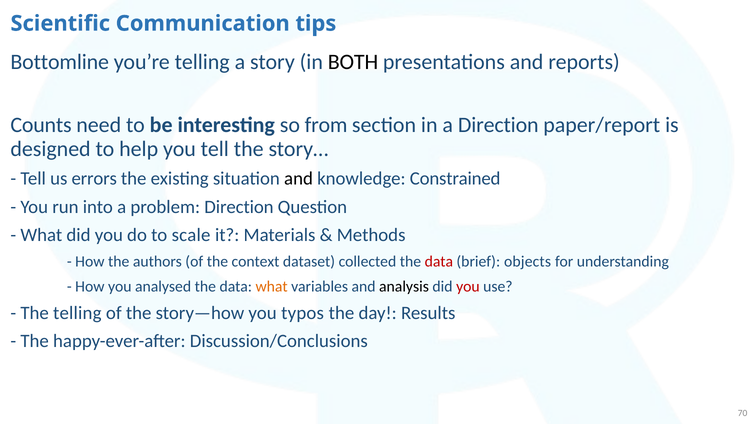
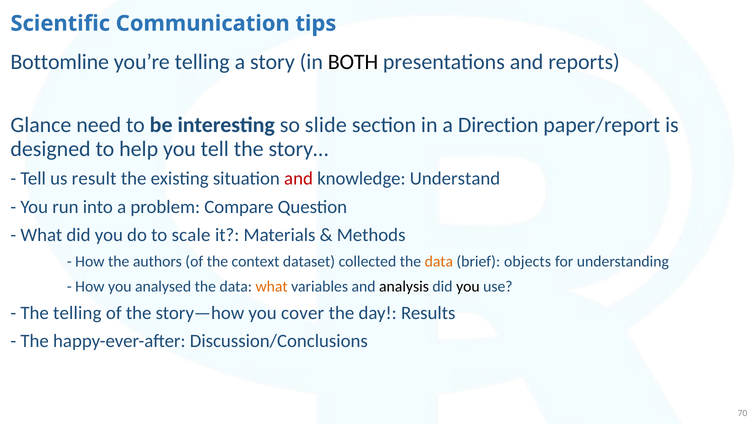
Counts: Counts -> Glance
from: from -> slide
errors: errors -> result
and at (299, 179) colour: black -> red
Constrained: Constrained -> Understand
problem Direction: Direction -> Compare
data at (439, 261) colour: red -> orange
you at (468, 286) colour: red -> black
typos: typos -> cover
